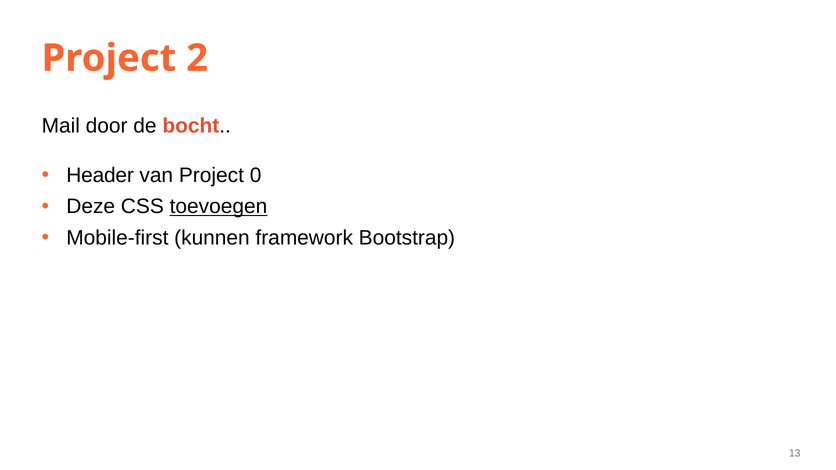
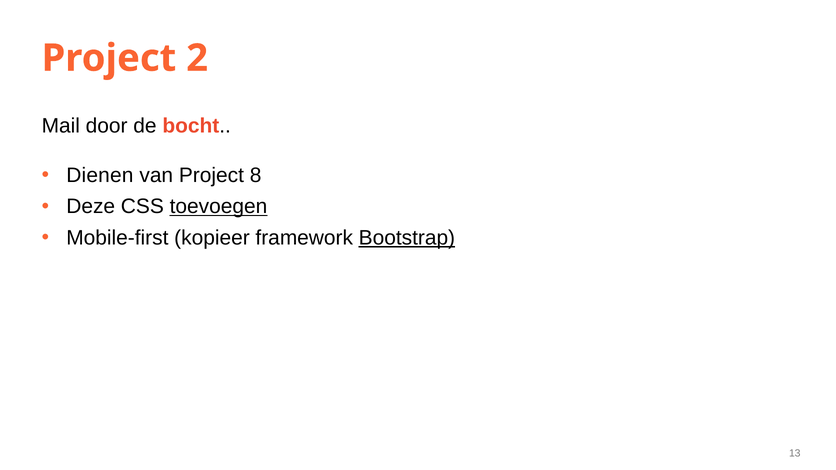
Header: Header -> Dienen
0: 0 -> 8
kunnen: kunnen -> kopieer
Bootstrap underline: none -> present
